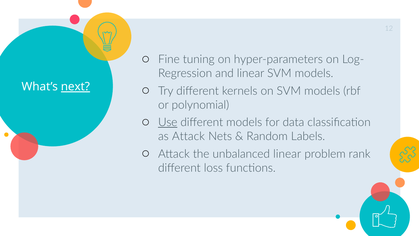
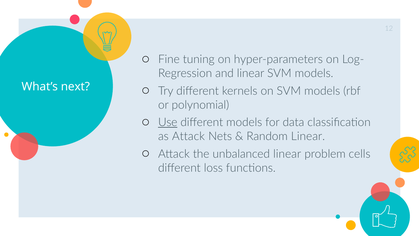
next underline: present -> none
Random Labels: Labels -> Linear
rank: rank -> cells
